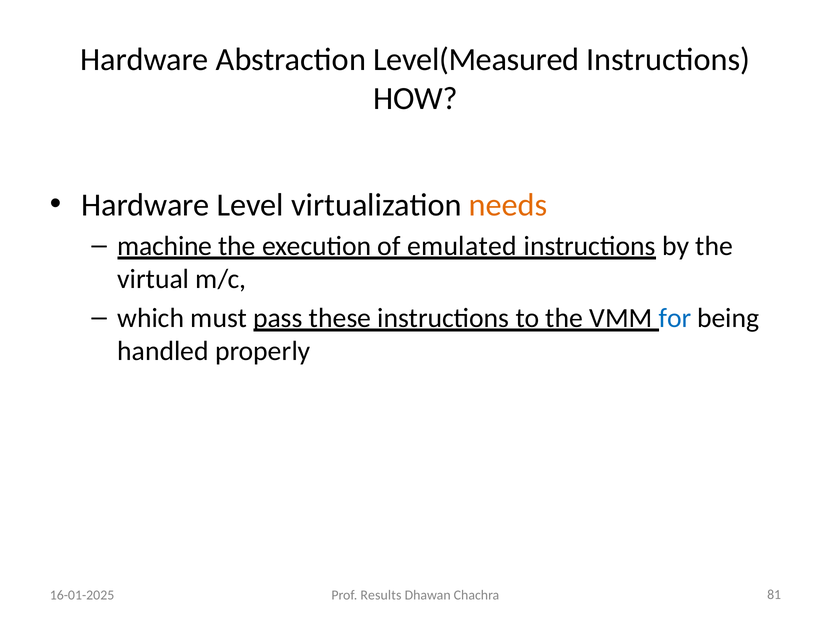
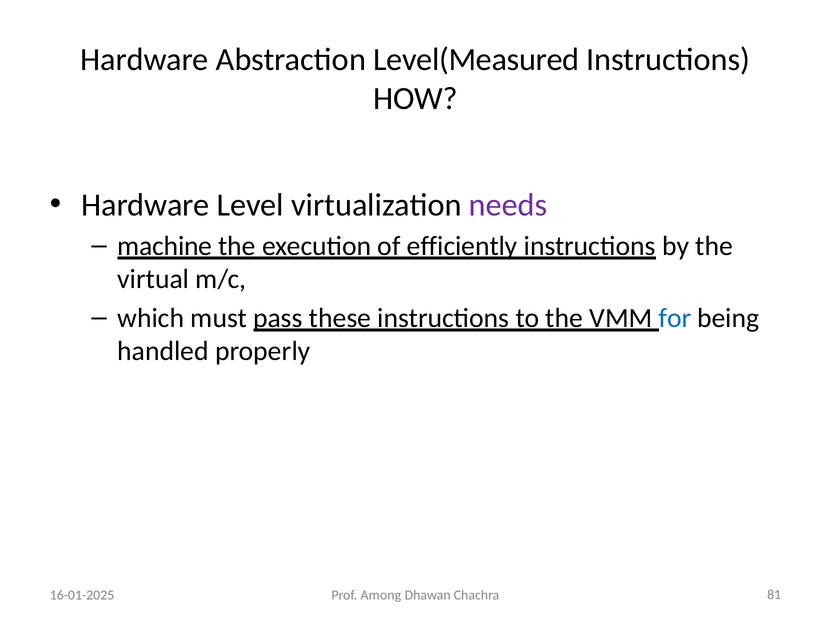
needs colour: orange -> purple
emulated: emulated -> efficiently
Results: Results -> Among
